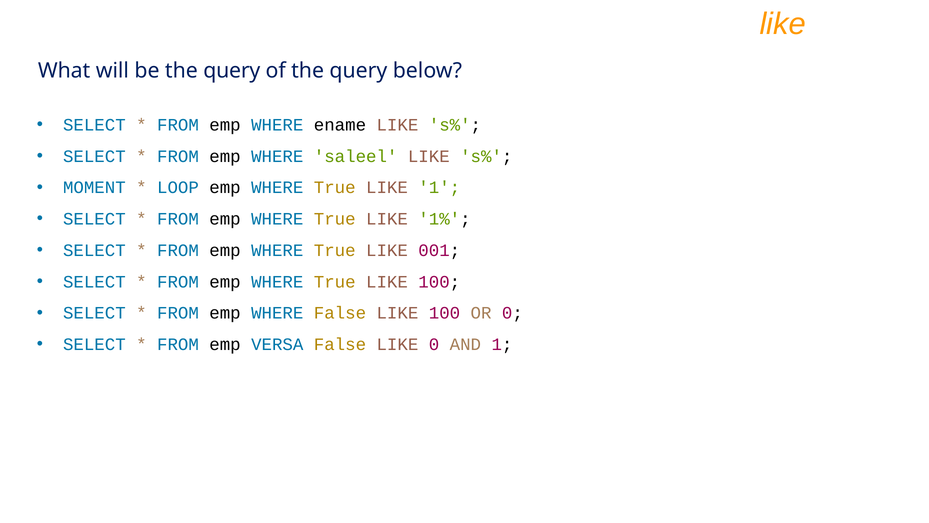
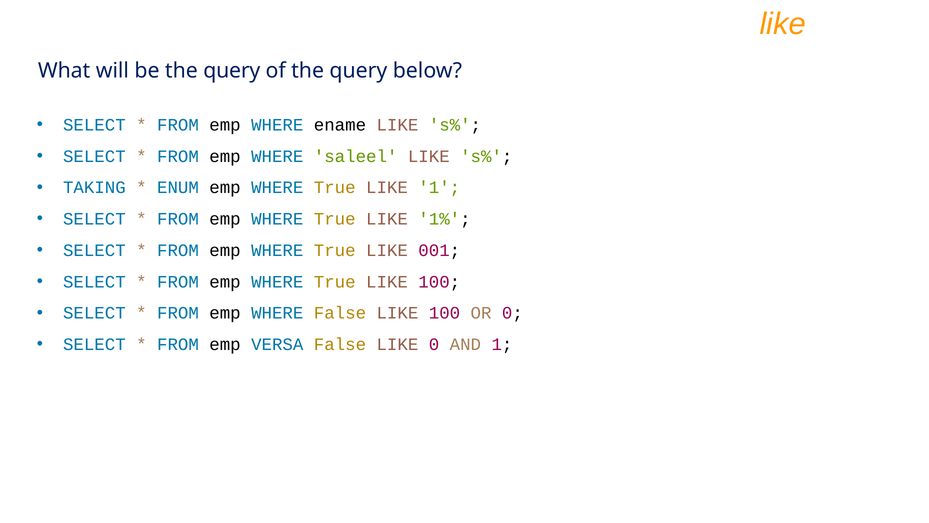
MOMENT: MOMENT -> TAKING
LOOP: LOOP -> ENUM
